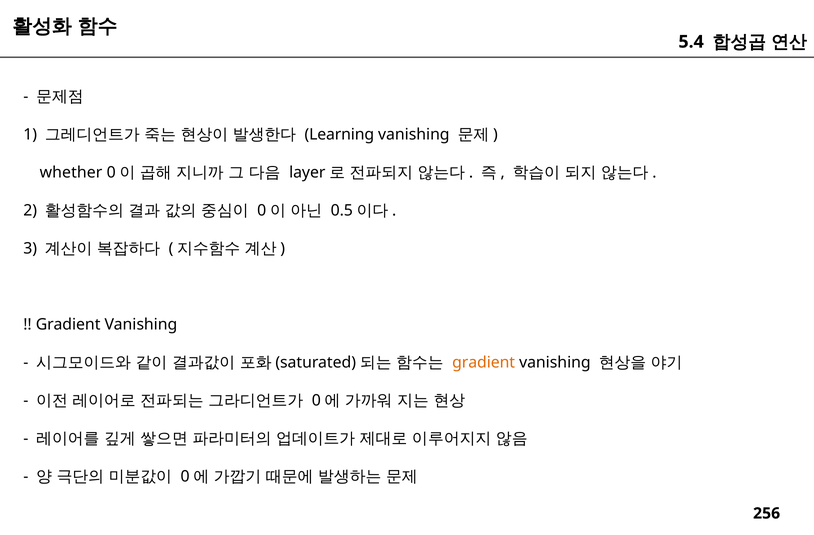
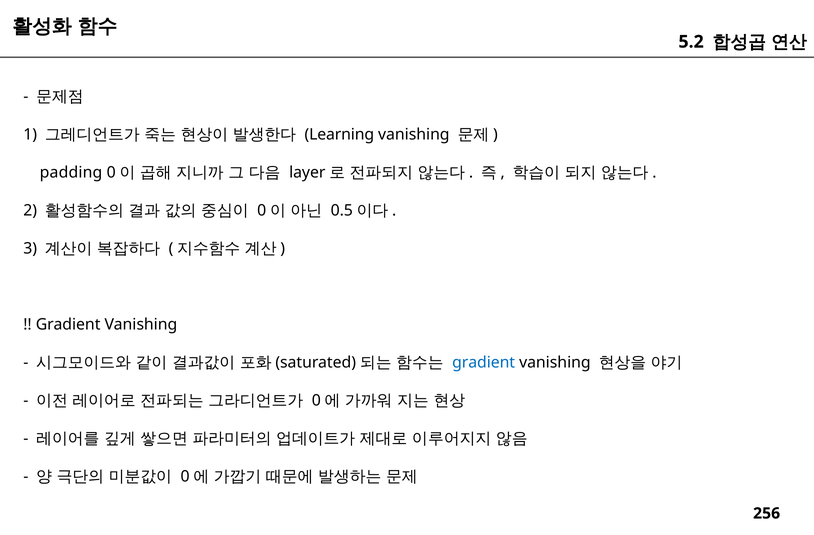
5.4: 5.4 -> 5.2
whether: whether -> padding
gradient at (484, 362) colour: orange -> blue
